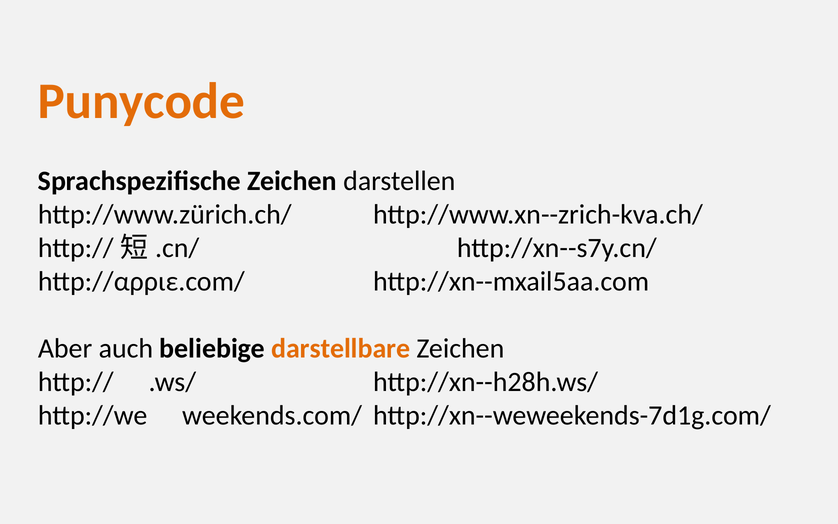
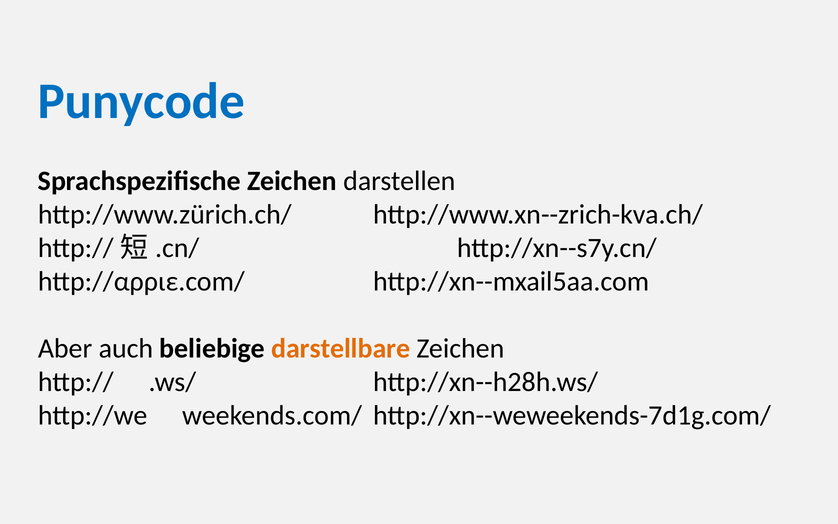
Punycode colour: orange -> blue
